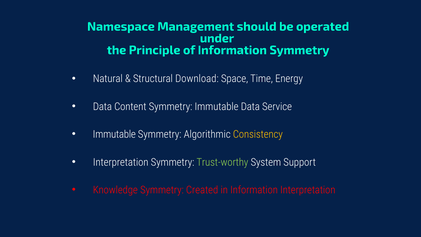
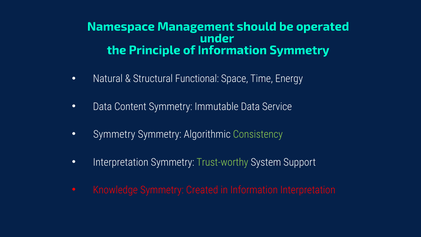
Download: Download -> Functional
Immutable at (114, 134): Immutable -> Symmetry
Consistency colour: yellow -> light green
